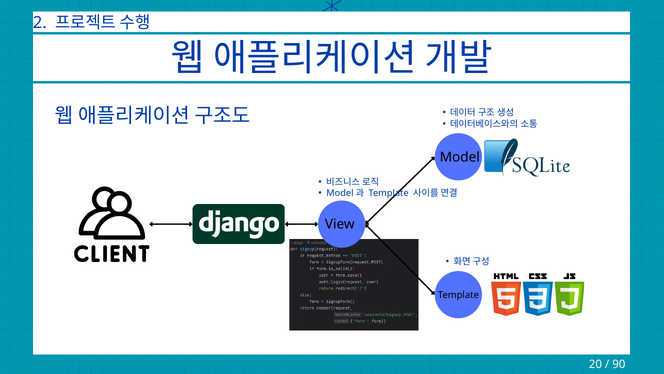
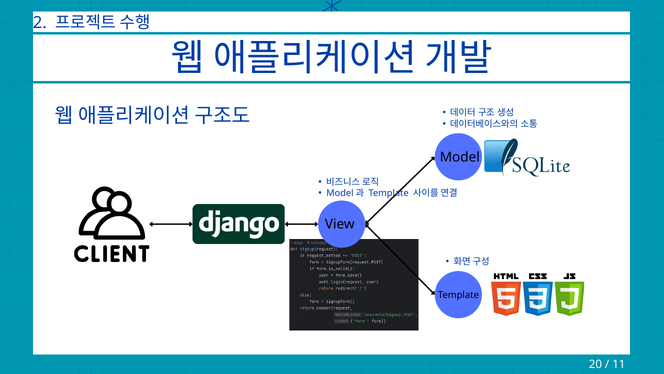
90: 90 -> 11
